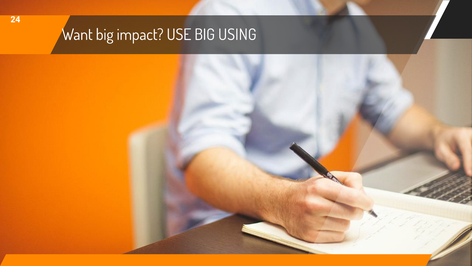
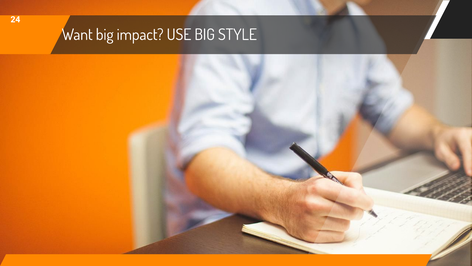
USING: USING -> STYLE
